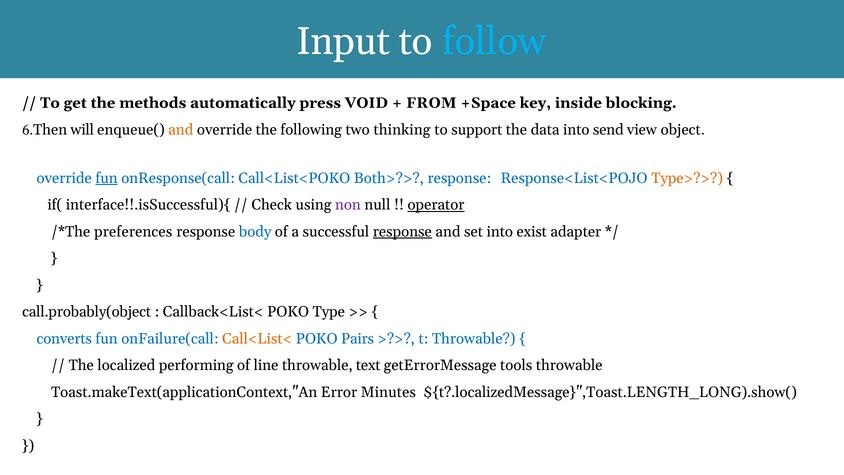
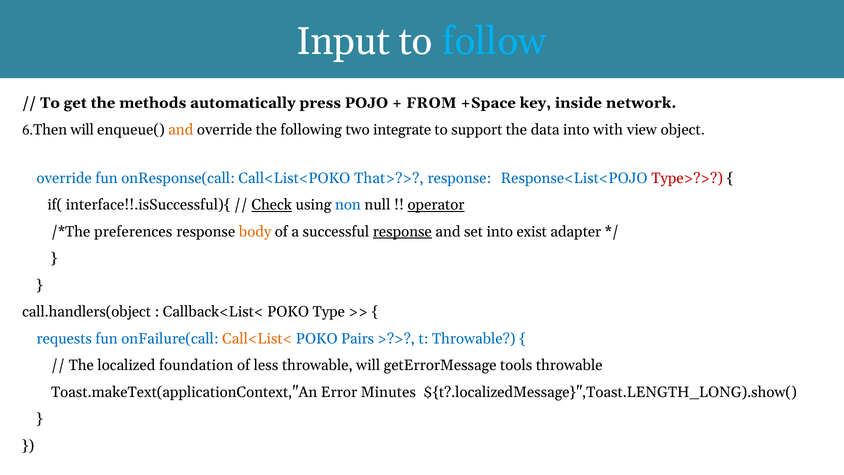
VOID: VOID -> POJO
blocking: blocking -> network
thinking: thinking -> integrate
send: send -> with
fun at (107, 178) underline: present -> none
Both>?>: Both>?> -> That>?>
Type>?> colour: orange -> red
Check underline: none -> present
non colour: purple -> blue
body colour: blue -> orange
call.probably(object: call.probably(object -> call.handlers(object
converts: converts -> requests
performing: performing -> foundation
line: line -> less
throwable text: text -> will
